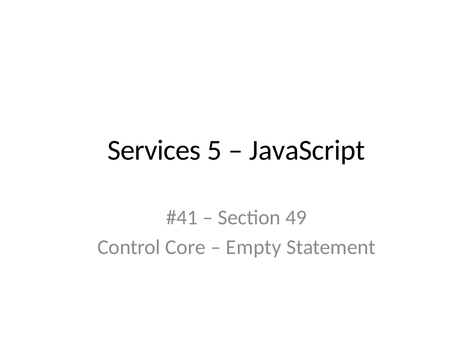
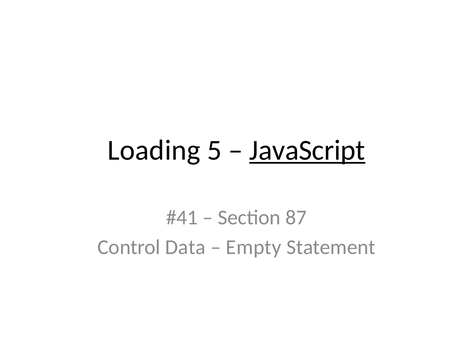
Services: Services -> Loading
JavaScript underline: none -> present
49: 49 -> 87
Core: Core -> Data
